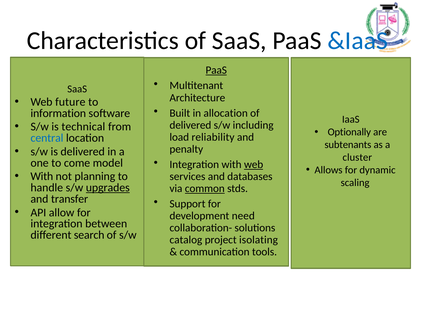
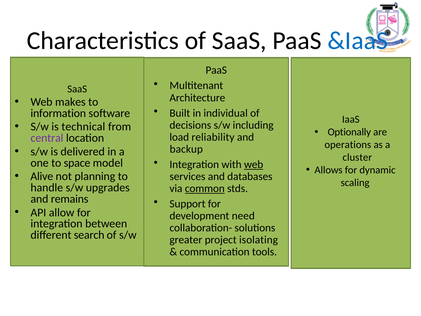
PaaS at (216, 70) underline: present -> none
future: future -> makes
allocation: allocation -> individual
delivered at (190, 125): delivered -> decisions
central colour: blue -> purple
subtenants: subtenants -> operations
penalty: penalty -> backup
come: come -> space
With at (42, 176): With -> Alive
upgrades underline: present -> none
transfer: transfer -> remains
catalog: catalog -> greater
